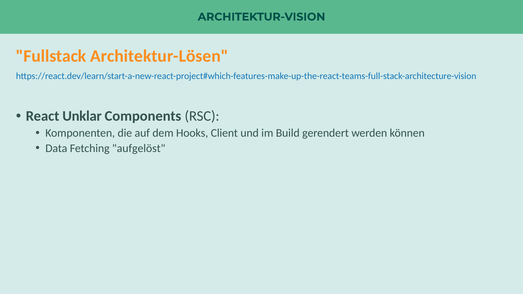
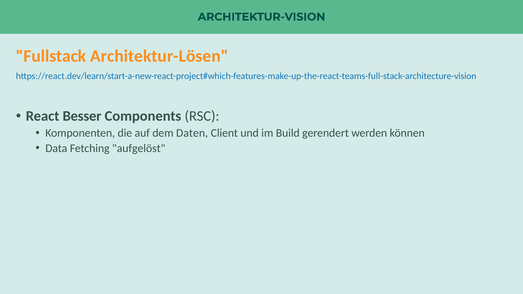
Unklar: Unklar -> Besser
Hooks: Hooks -> Daten
